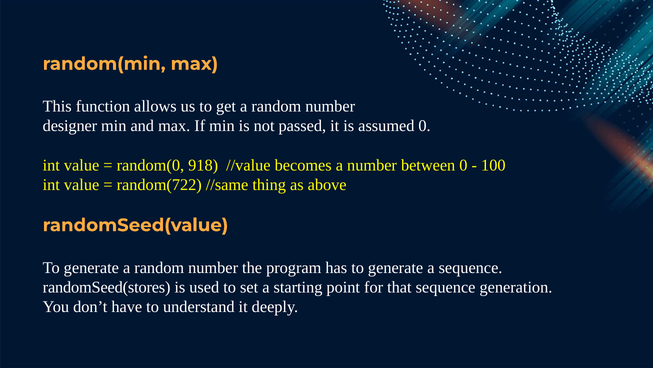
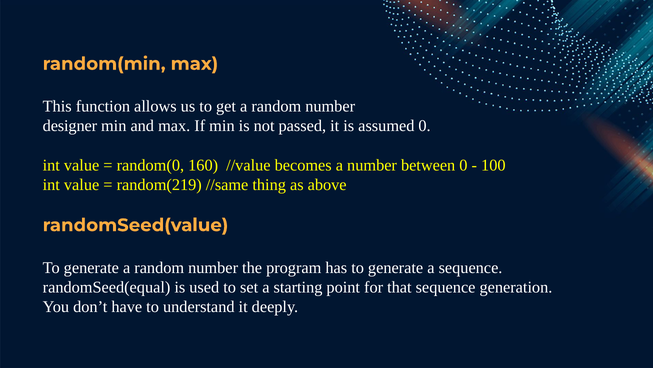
918: 918 -> 160
random(722: random(722 -> random(219
randomSeed(stores: randomSeed(stores -> randomSeed(equal
